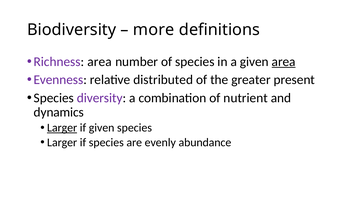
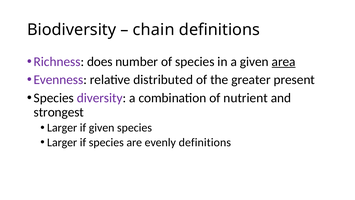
more: more -> chain
Richness area: area -> does
dynamics: dynamics -> strongest
Larger at (62, 128) underline: present -> none
evenly abundance: abundance -> definitions
